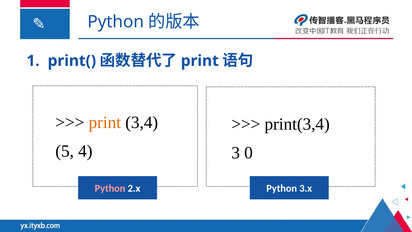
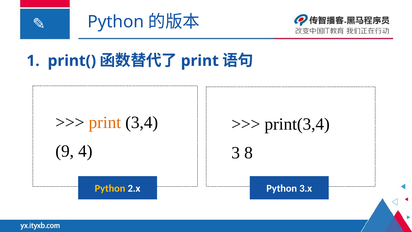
5: 5 -> 9
0: 0 -> 8
Python at (110, 188) colour: pink -> yellow
